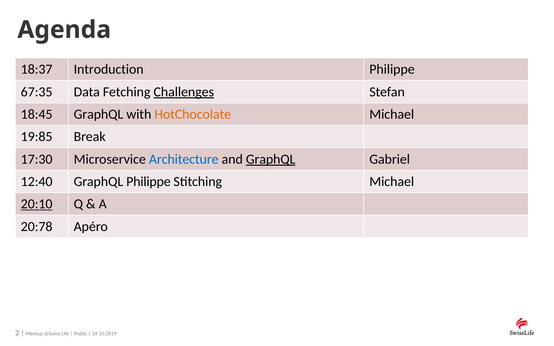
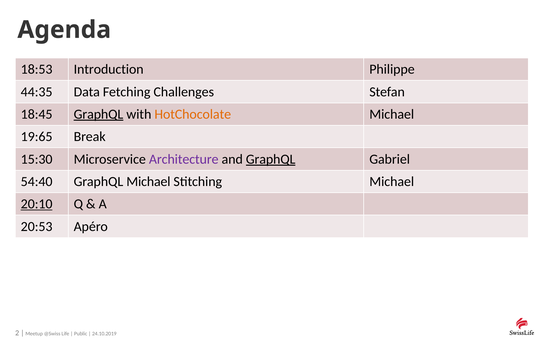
18:37: 18:37 -> 18:53
67:35: 67:35 -> 44:35
Challenges underline: present -> none
GraphQL at (99, 114) underline: none -> present
19:85: 19:85 -> 19:65
17:30: 17:30 -> 15:30
Architecture colour: blue -> purple
12:40: 12:40 -> 54:40
GraphQL Philippe: Philippe -> Michael
20:78: 20:78 -> 20:53
